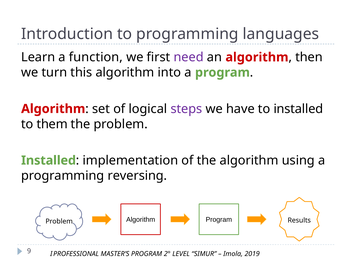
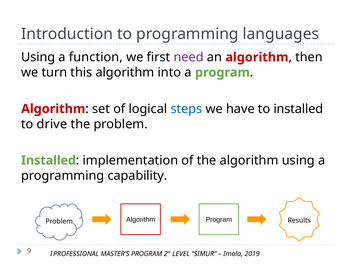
Learn at (38, 57): Learn -> Using
steps colour: purple -> blue
them: them -> drive
reversing: reversing -> capability
